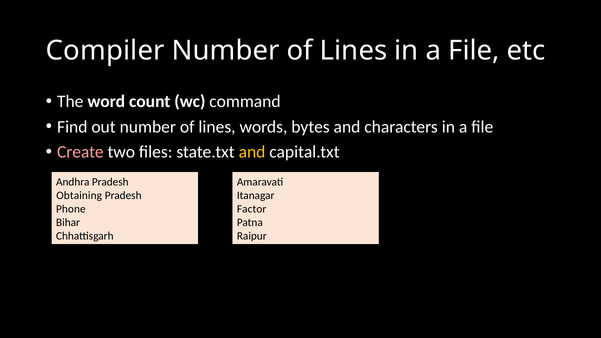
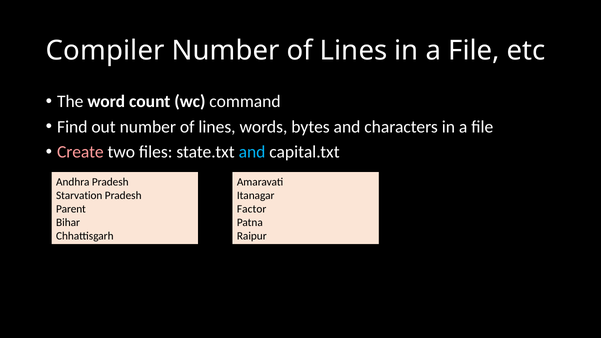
and at (252, 152) colour: yellow -> light blue
Obtaining: Obtaining -> Starvation
Phone: Phone -> Parent
